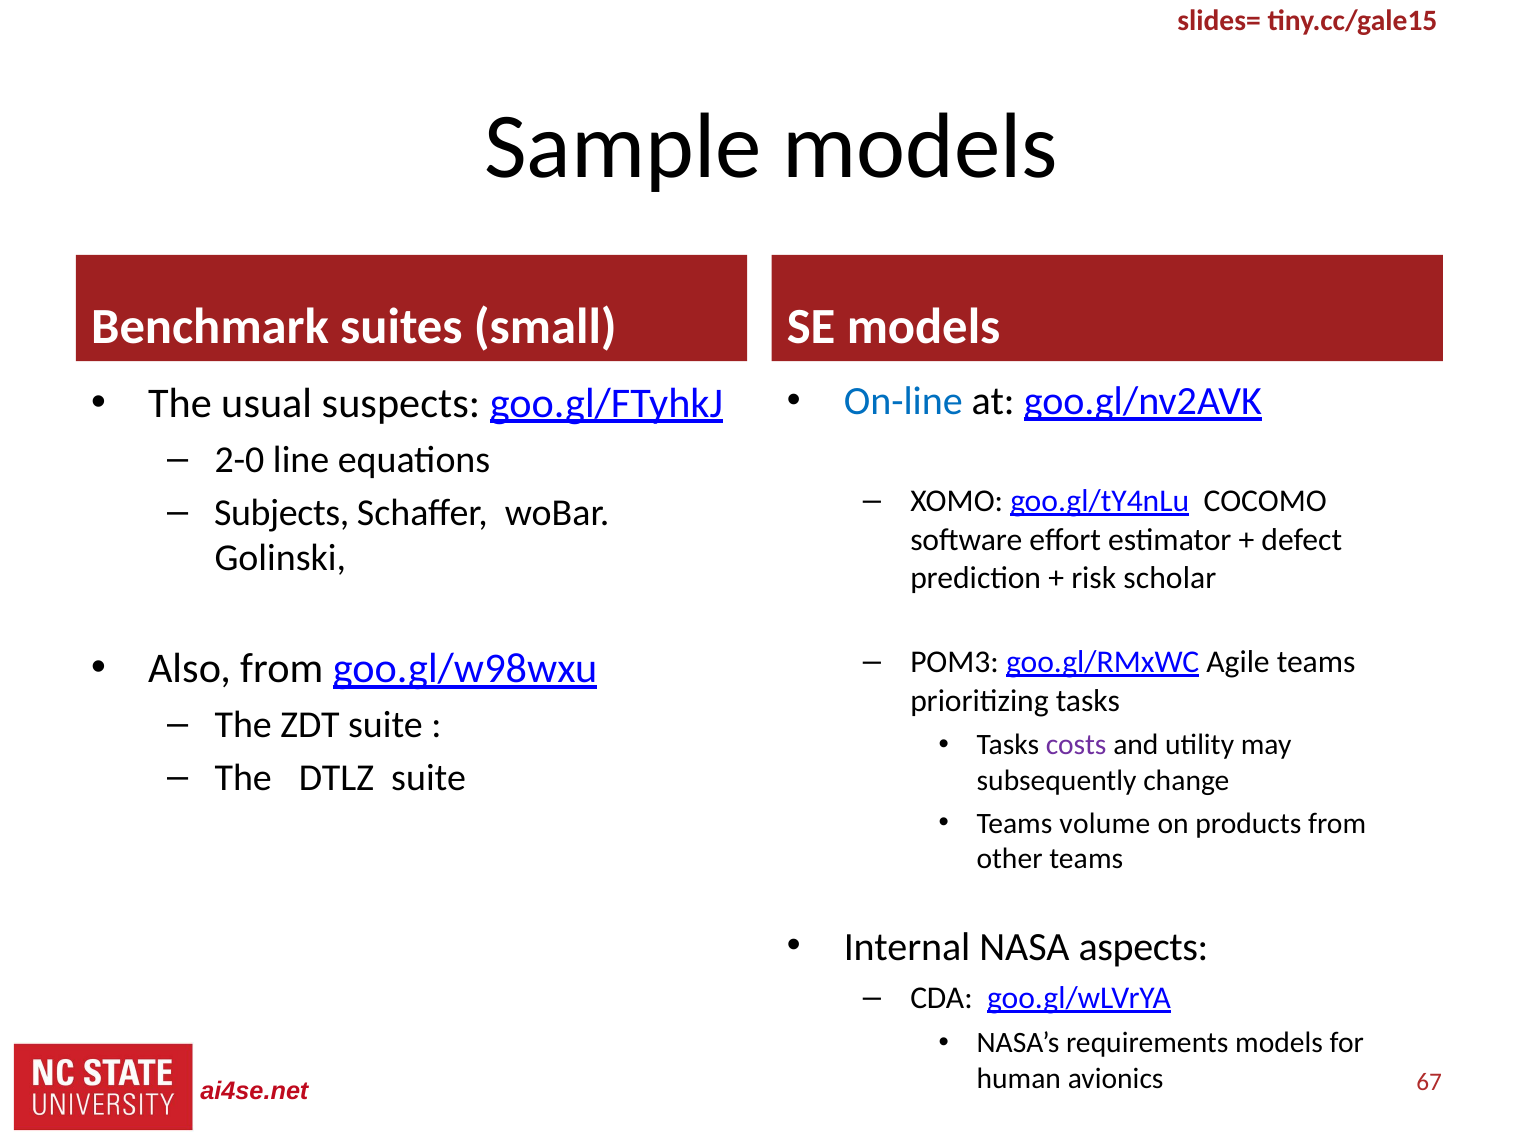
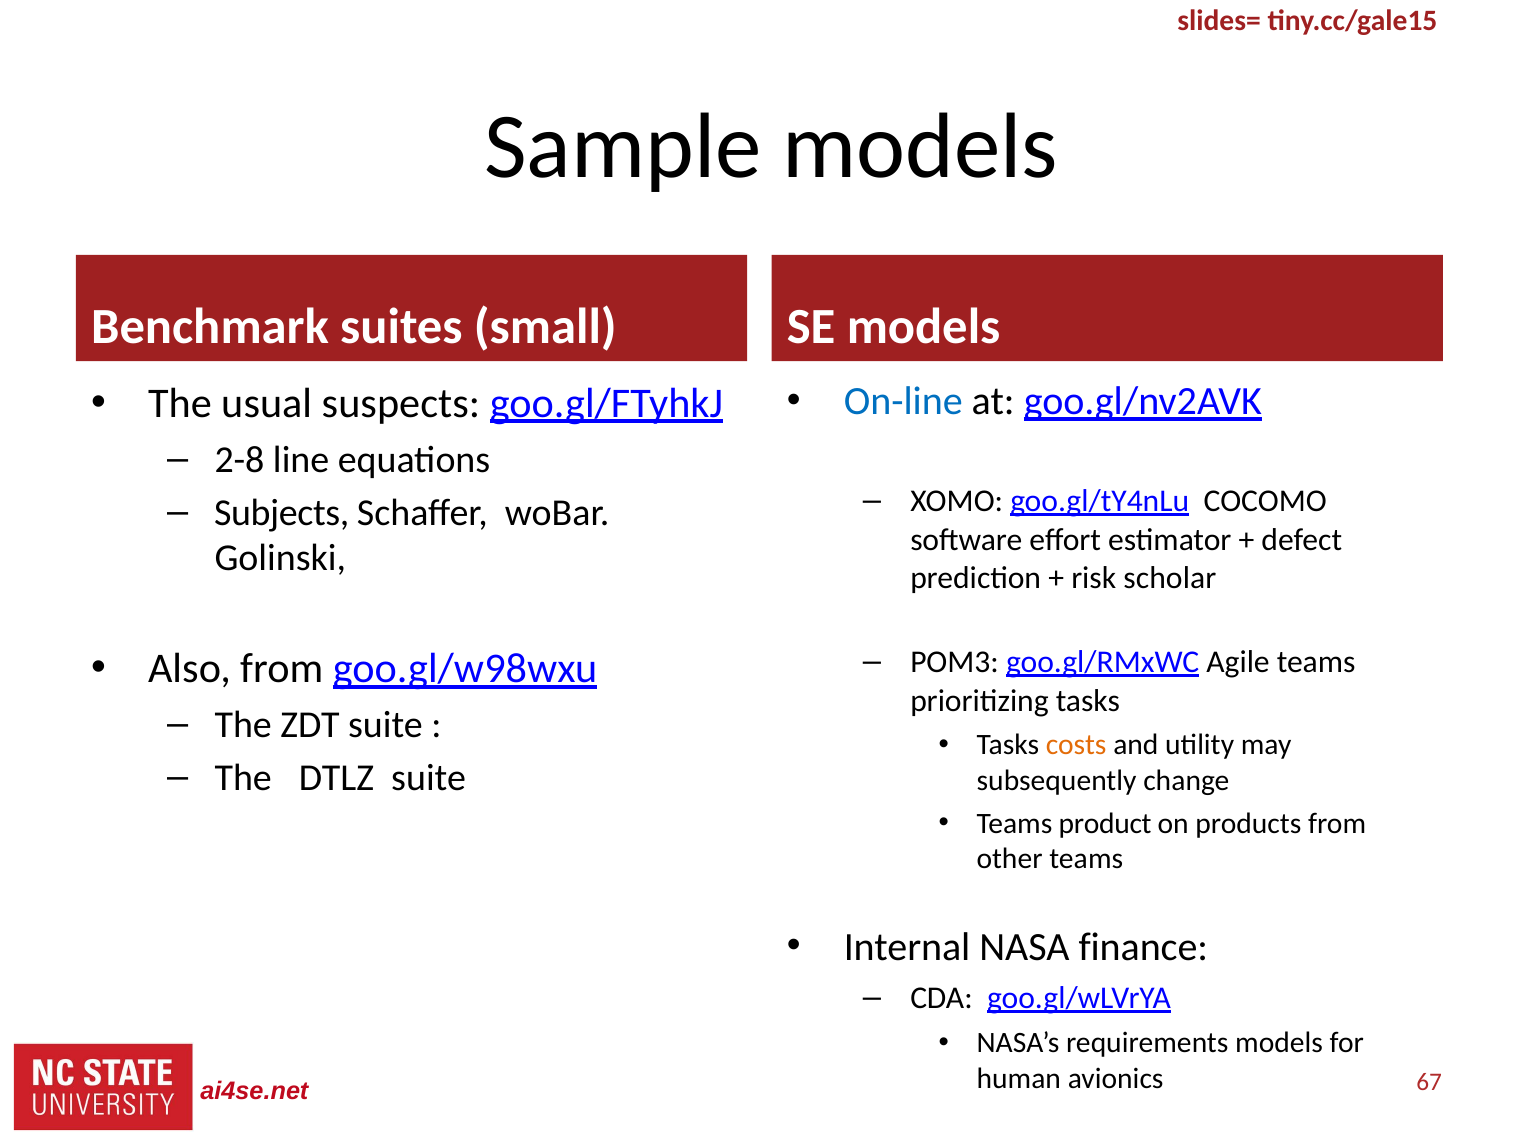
2-0: 2-0 -> 2-8
costs colour: purple -> orange
volume: volume -> product
aspects: aspects -> finance
